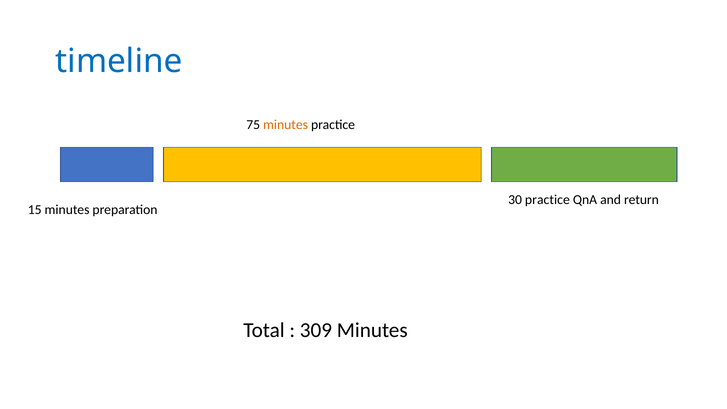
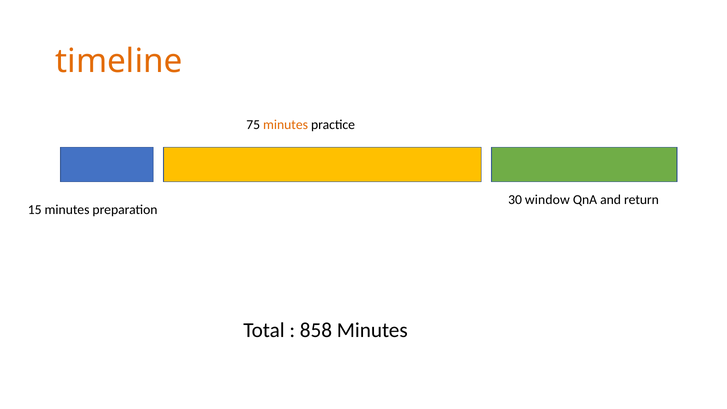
timeline colour: blue -> orange
30 practice: practice -> window
309: 309 -> 858
